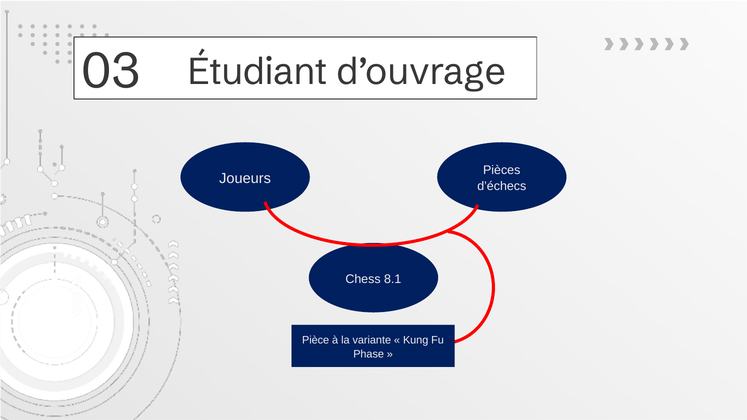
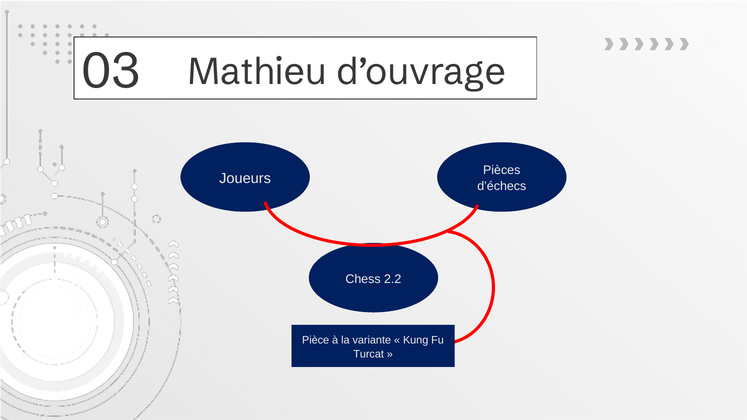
Étudiant: Étudiant -> Mathieu
8.1: 8.1 -> 2.2
Phase: Phase -> Turcat
